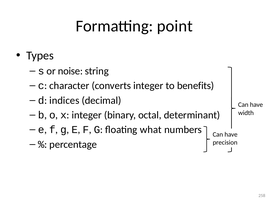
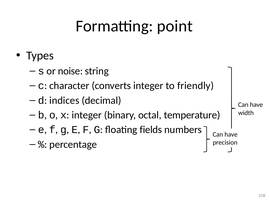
benefits: benefits -> friendly
determinant: determinant -> temperature
what: what -> fields
